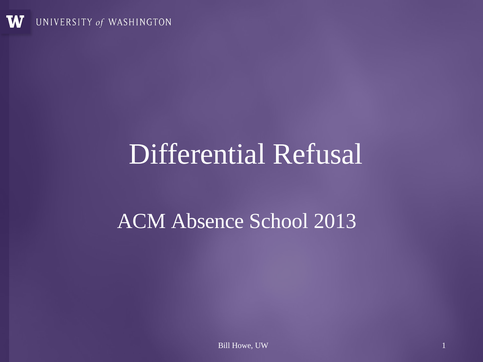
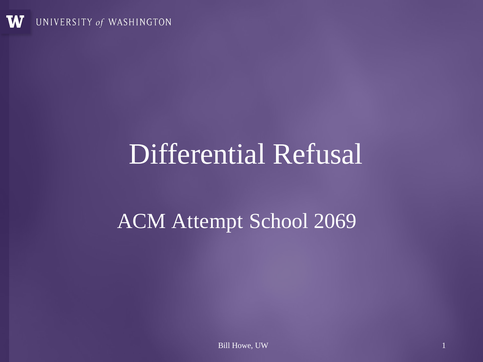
Absence: Absence -> Attempt
2013: 2013 -> 2069
